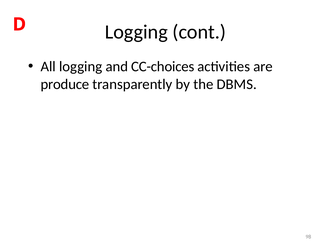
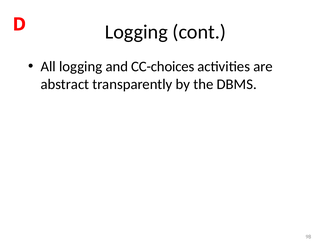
produce: produce -> abstract
